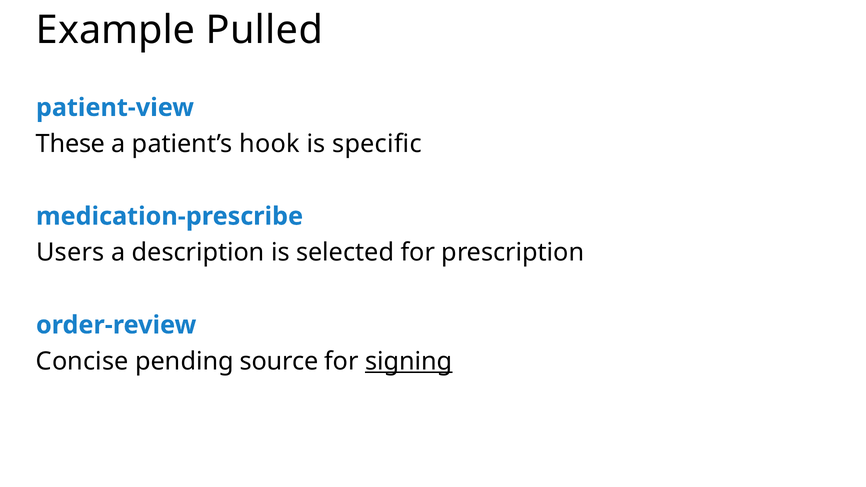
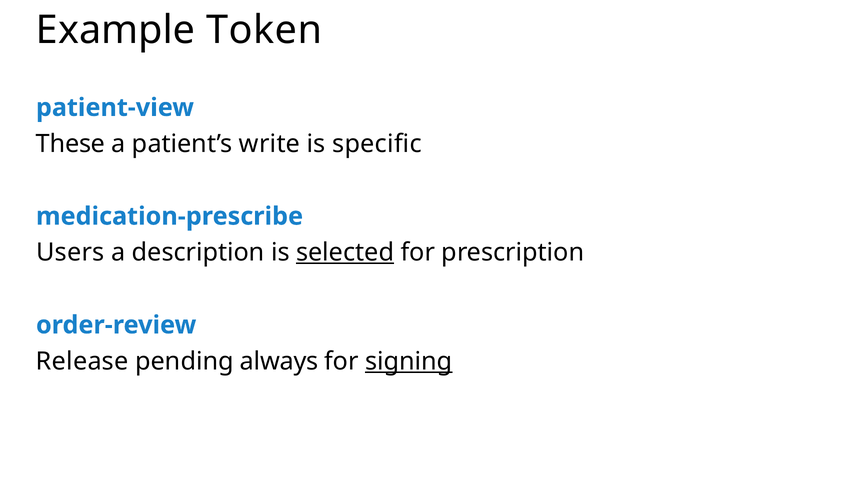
Pulled: Pulled -> Token
hook: hook -> write
selected underline: none -> present
Concise: Concise -> Release
source: source -> always
